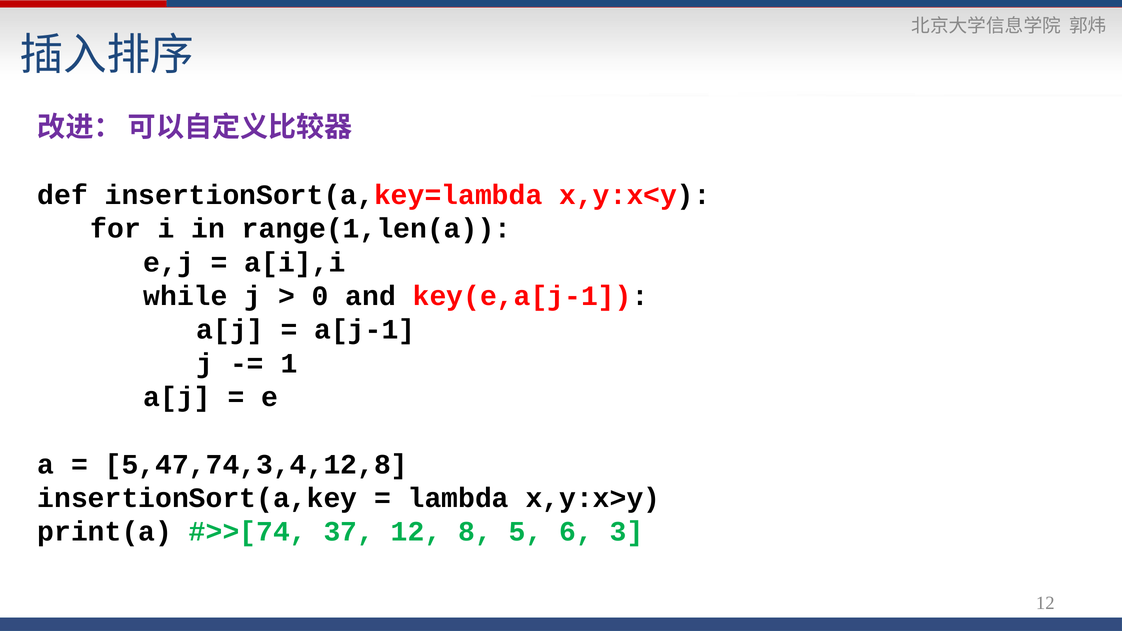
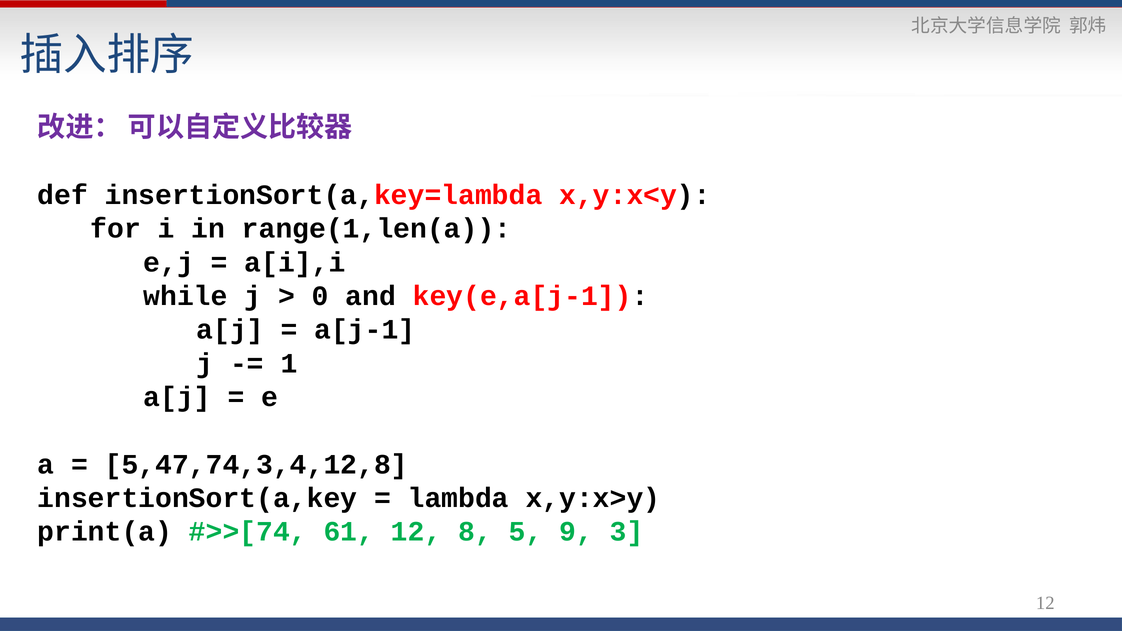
37: 37 -> 61
6: 6 -> 9
